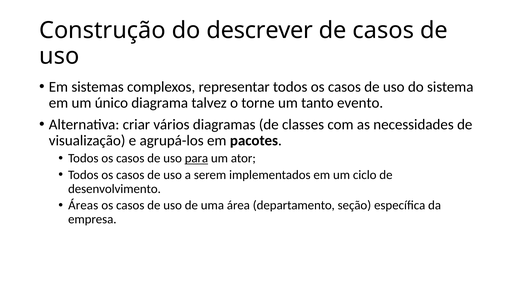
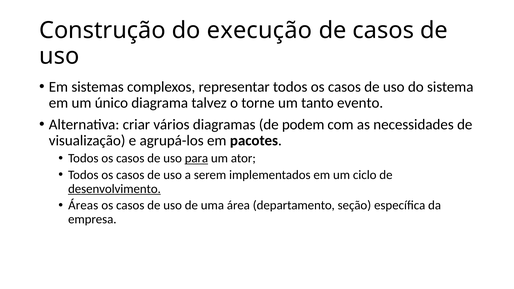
descrever: descrever -> execução
classes: classes -> podem
desenvolvimento underline: none -> present
